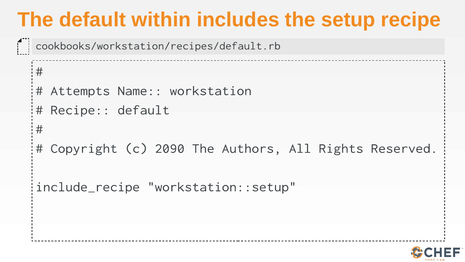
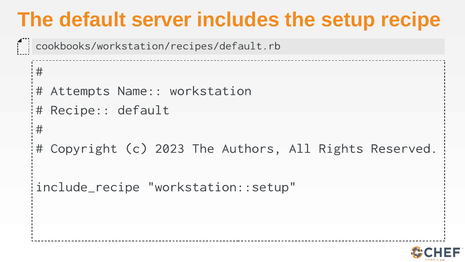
within: within -> server
2090: 2090 -> 2023
